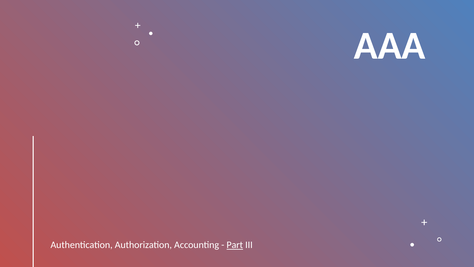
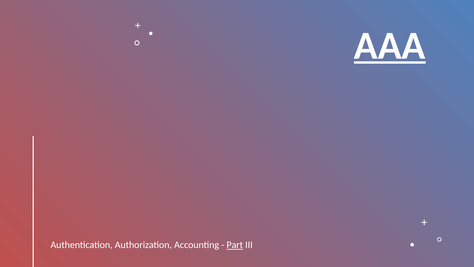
AAA underline: none -> present
